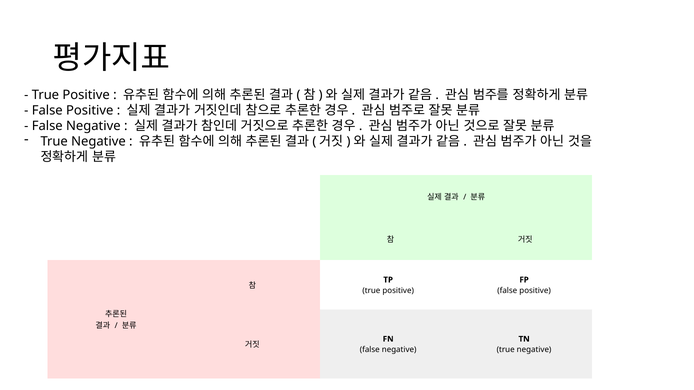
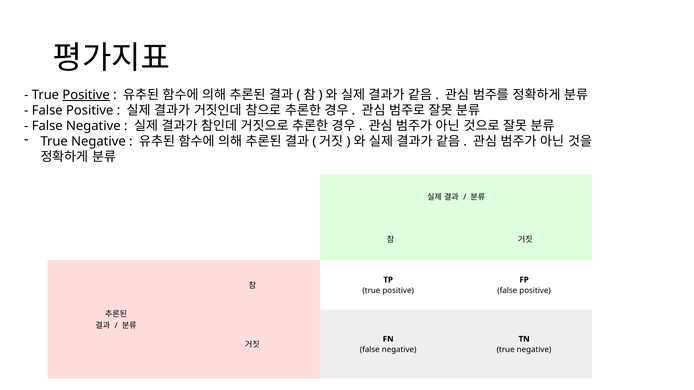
Positive at (86, 95) underline: none -> present
